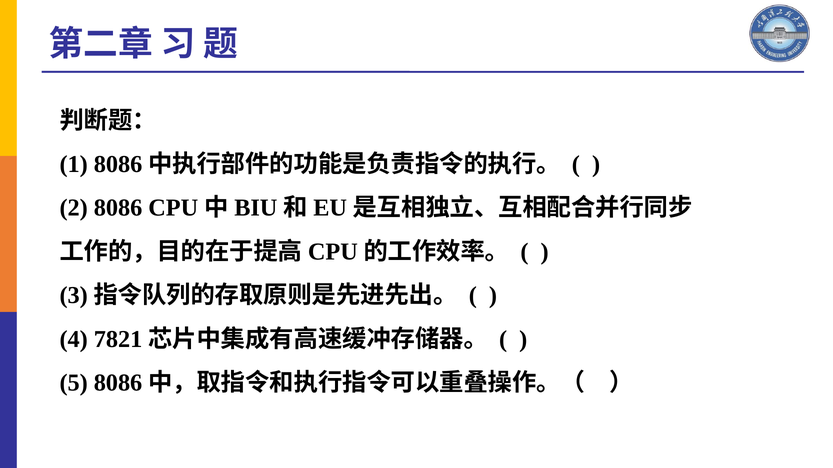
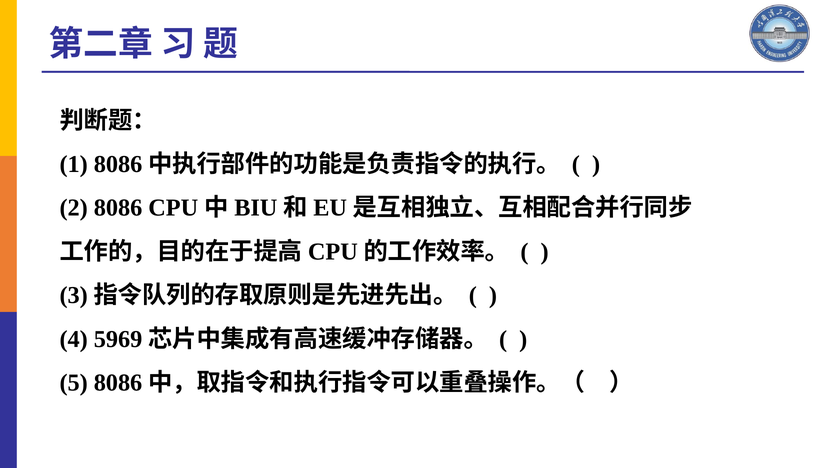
7821: 7821 -> 5969
